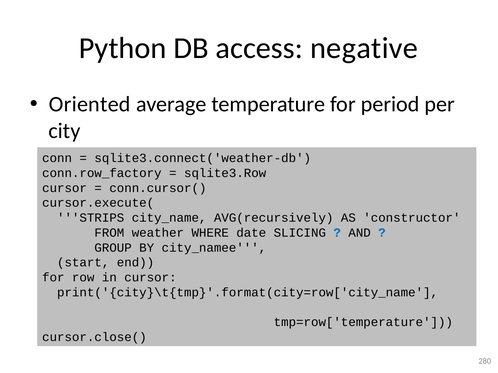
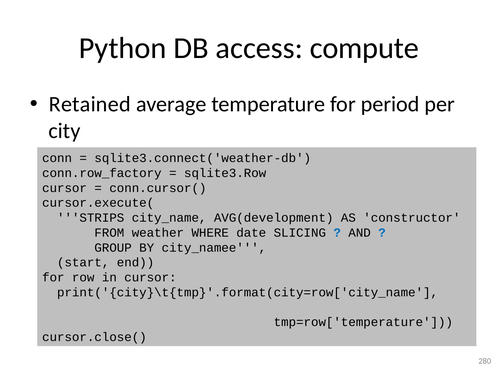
negative: negative -> compute
Oriented: Oriented -> Retained
AVG(recursively: AVG(recursively -> AVG(development
